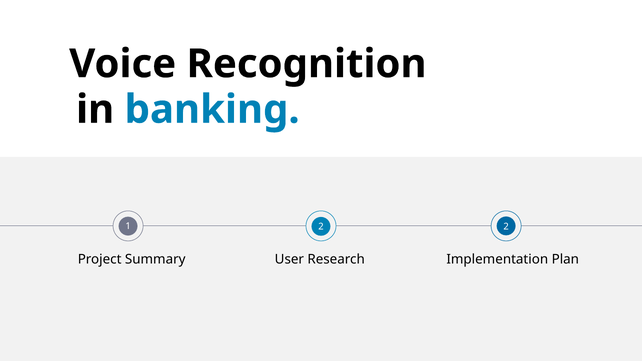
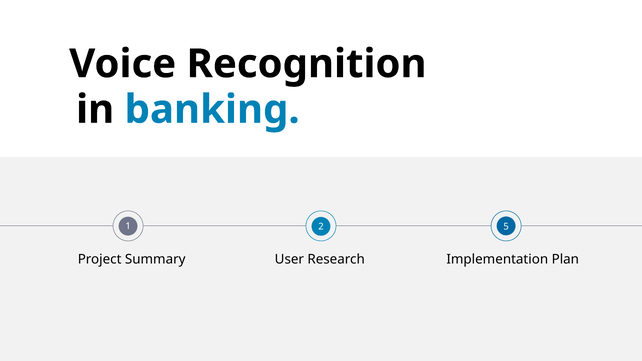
1 2: 2 -> 5
